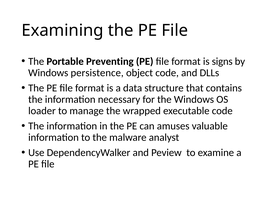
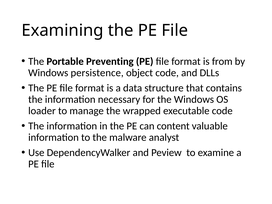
signs: signs -> from
amuses: amuses -> content
